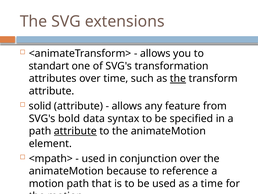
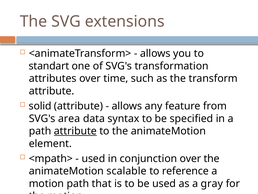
the at (178, 78) underline: present -> none
bold: bold -> area
because: because -> scalable
a time: time -> gray
